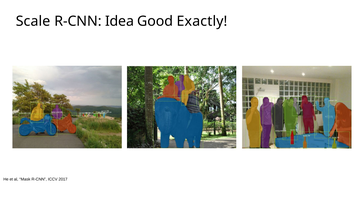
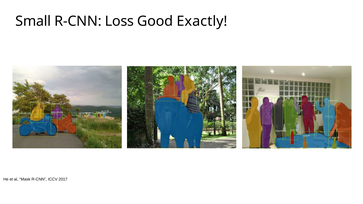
Scale: Scale -> Small
Idea: Idea -> Loss
